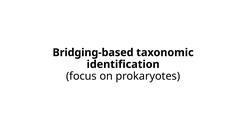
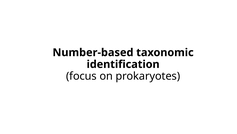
Bridging-based: Bridging-based -> Number-based
